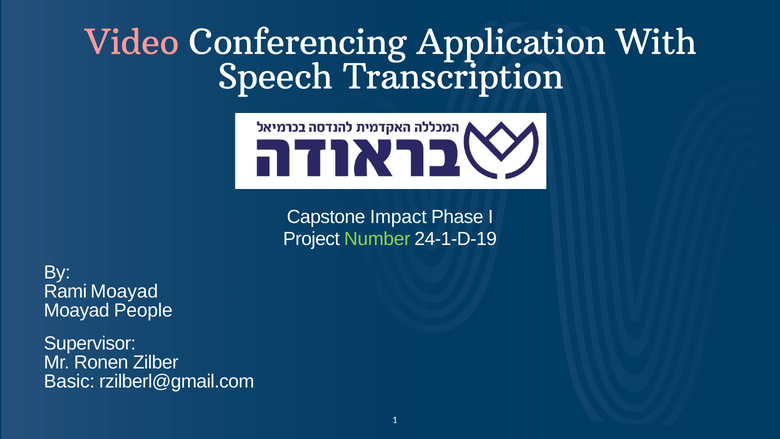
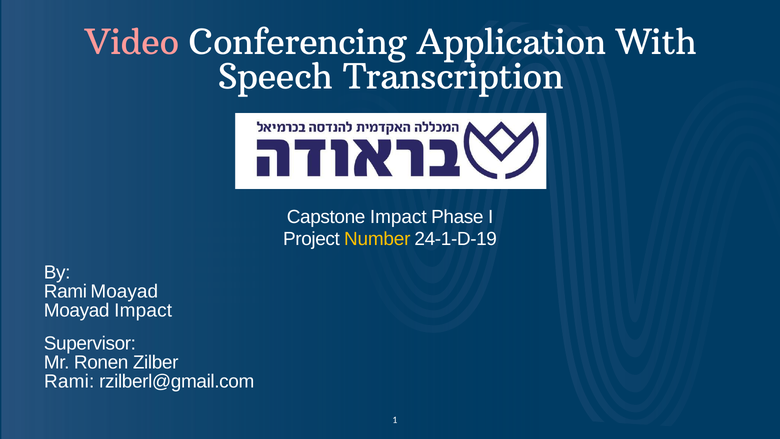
Number colour: light green -> yellow
Moayad People: People -> Impact
Basic at (69, 381): Basic -> Rami
